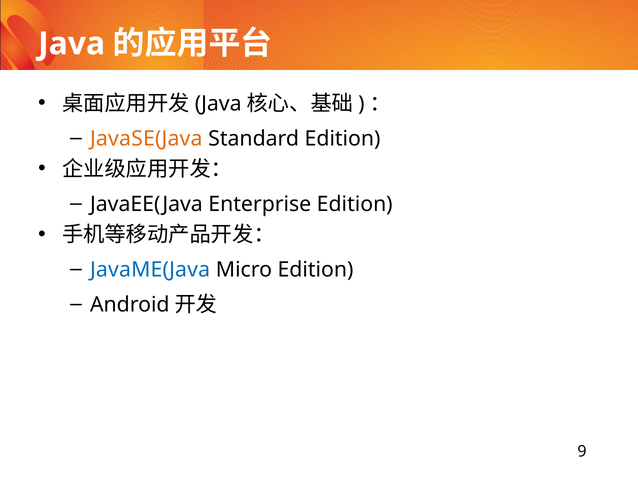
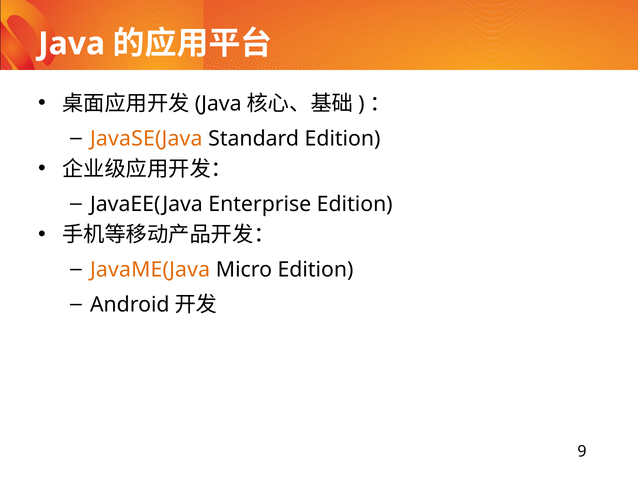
JavaME(Java colour: blue -> orange
